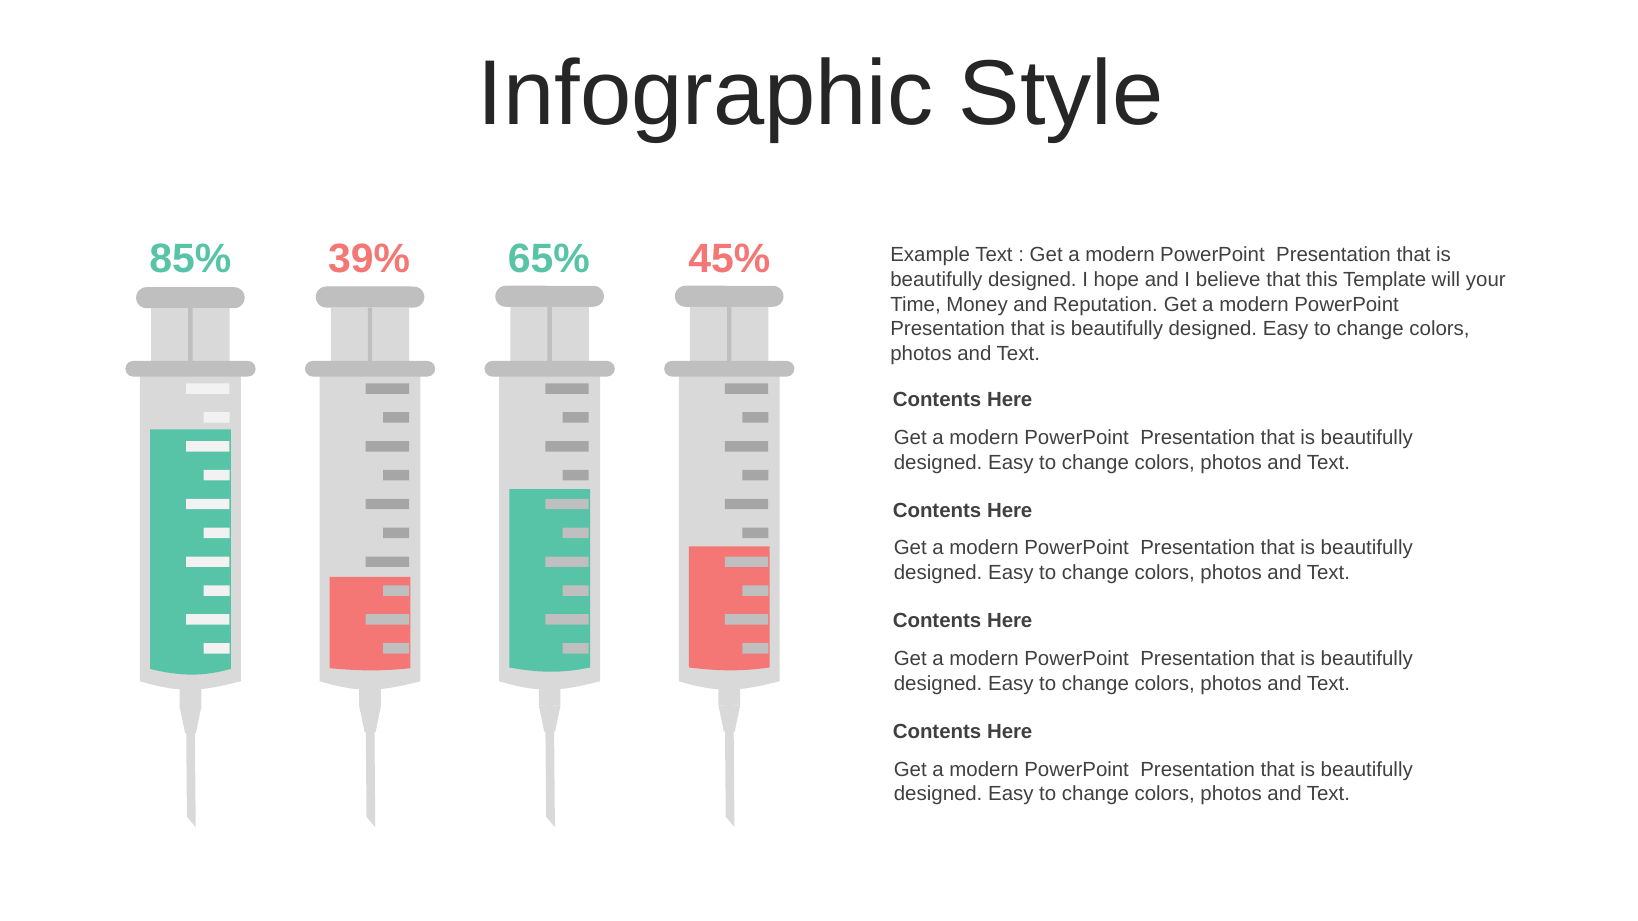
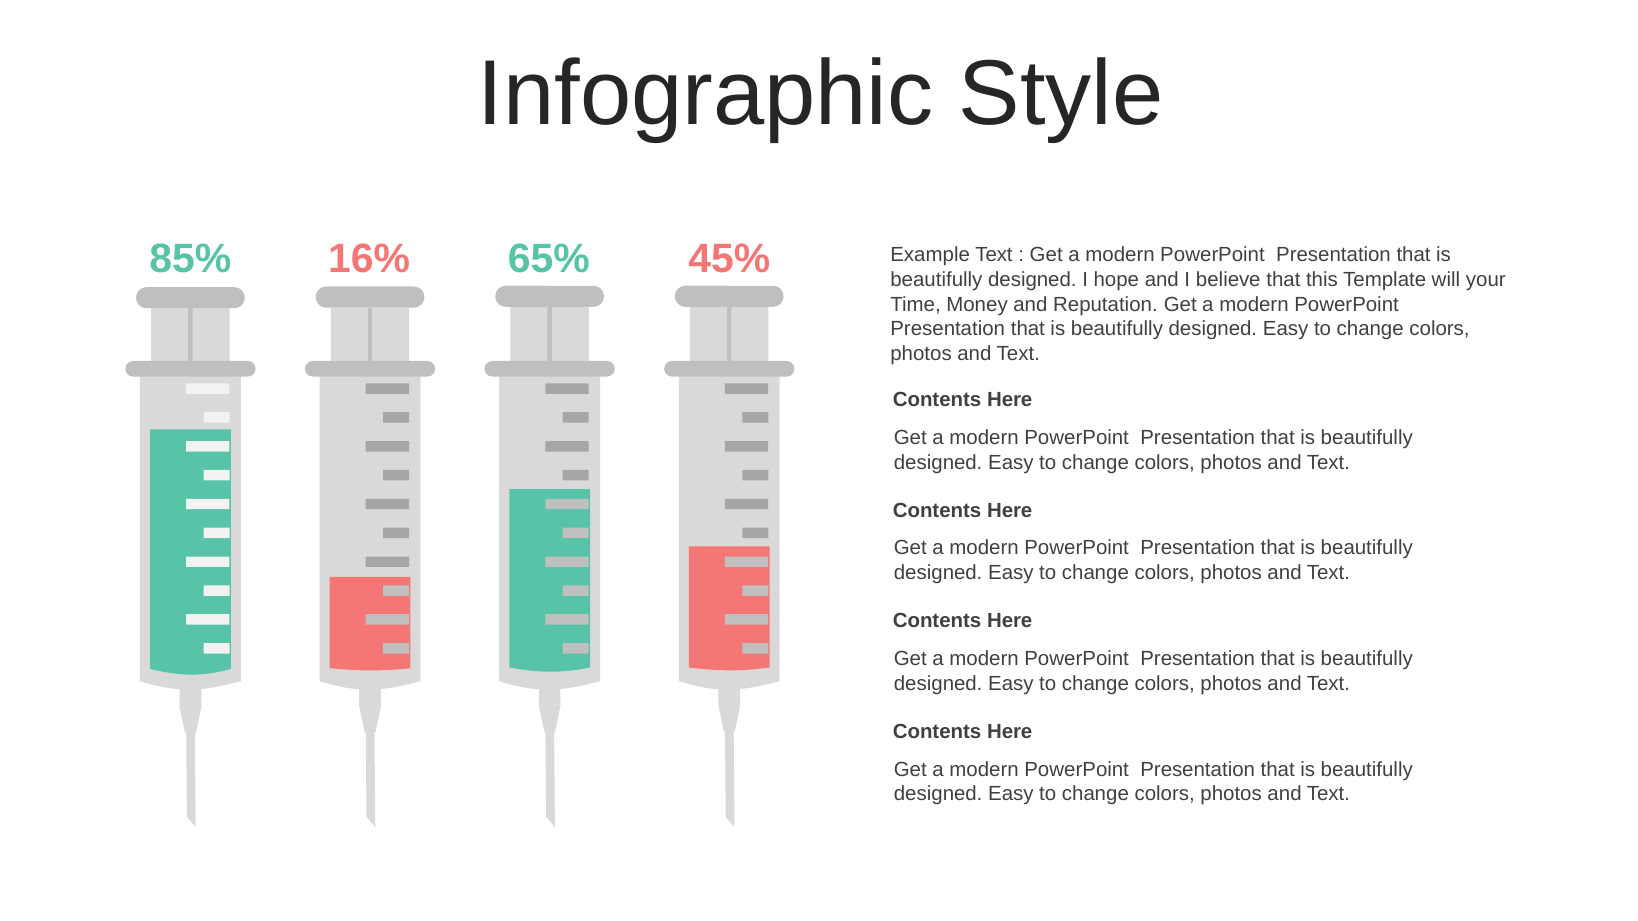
39%: 39% -> 16%
